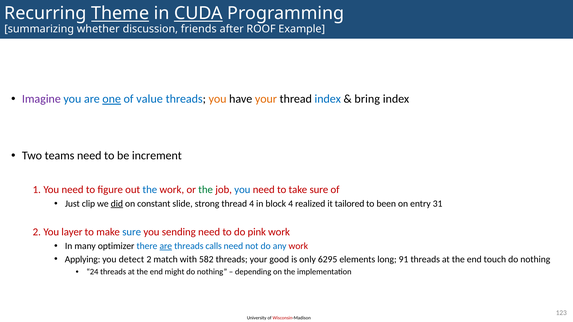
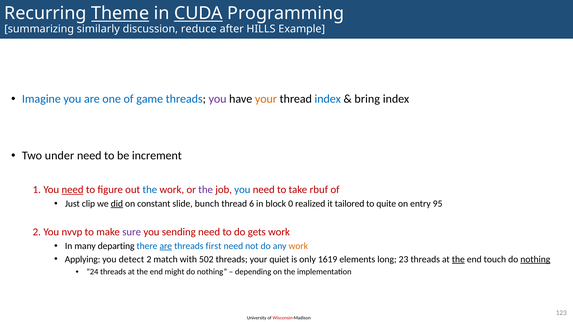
whether: whether -> similarly
friends: friends -> reduce
ROOF: ROOF -> HILLS
Imagine colour: purple -> blue
one underline: present -> none
value: value -> game
you at (218, 99) colour: orange -> purple
teams: teams -> under
need at (73, 190) underline: none -> present
the at (206, 190) colour: green -> purple
take sure: sure -> rbuf
strong: strong -> bunch
thread 4: 4 -> 6
block 4: 4 -> 0
been: been -> quite
31: 31 -> 95
layer: layer -> nvvp
sure at (132, 232) colour: blue -> purple
pink: pink -> gets
optimizer: optimizer -> departing
calls: calls -> first
work at (298, 246) colour: red -> orange
582: 582 -> 502
good: good -> quiet
6295: 6295 -> 1619
91: 91 -> 23
the at (458, 260) underline: none -> present
nothing at (535, 260) underline: none -> present
